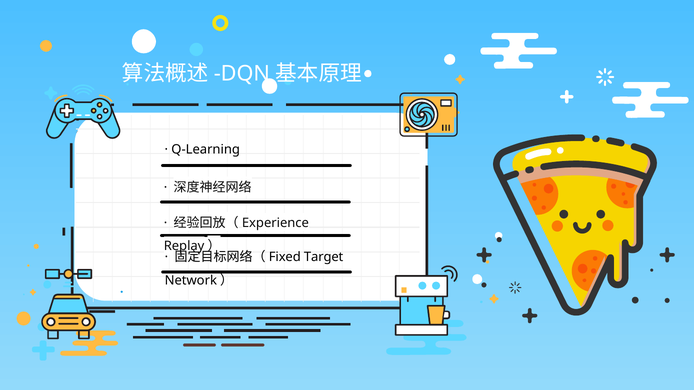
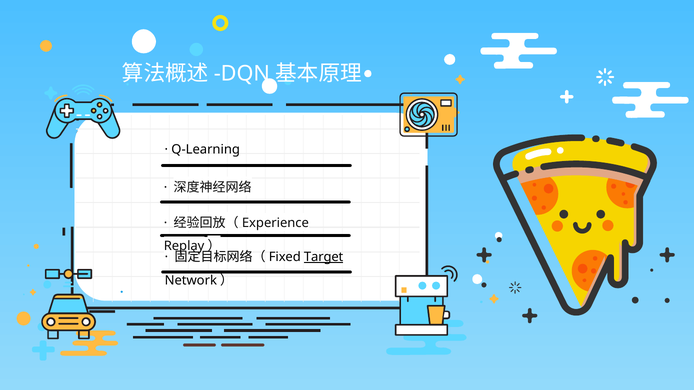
Target underline: none -> present
